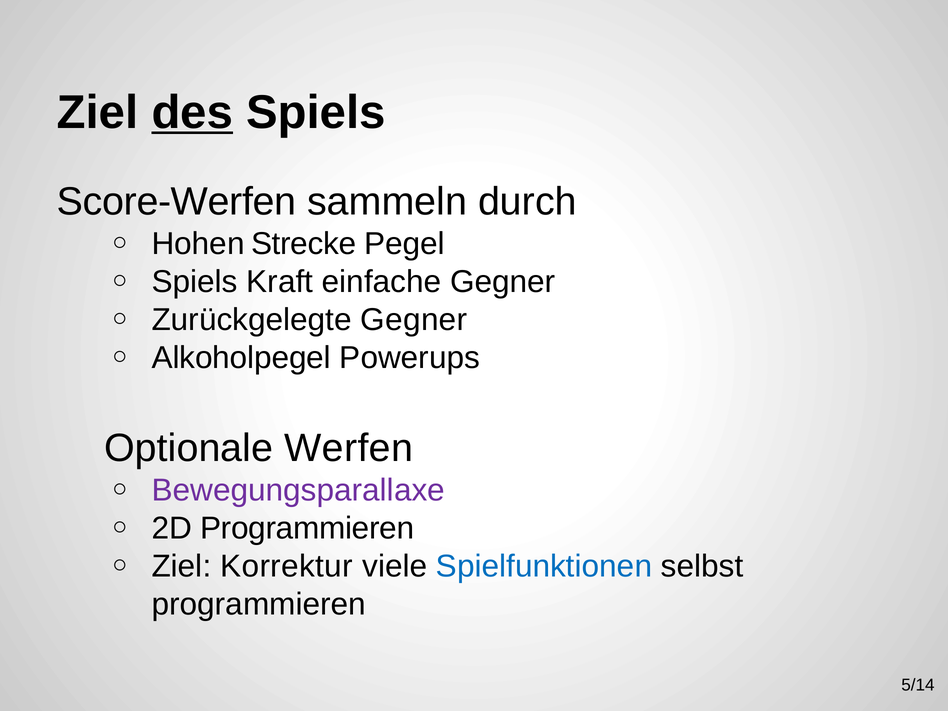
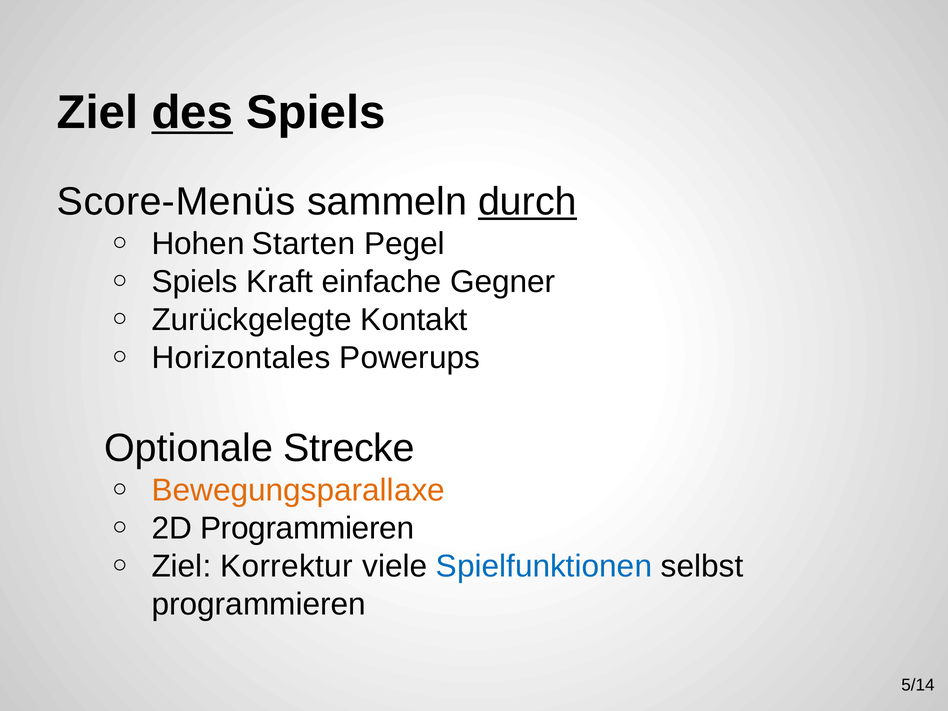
Score-Werfen: Score-Werfen -> Score-Menüs
durch underline: none -> present
Strecke: Strecke -> Starten
Zurückgelegte Gegner: Gegner -> Kontakt
Alkoholpegel: Alkoholpegel -> Horizontales
Werfen: Werfen -> Strecke
Bewegungsparallaxe colour: purple -> orange
